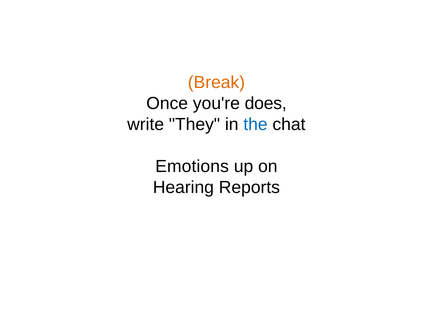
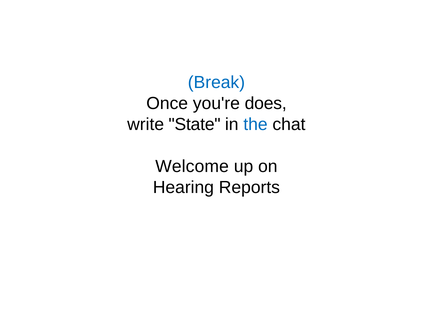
Break colour: orange -> blue
They: They -> State
Emotions: Emotions -> Welcome
